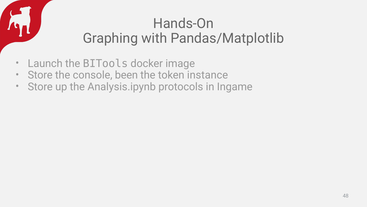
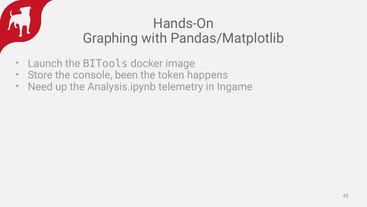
instance: instance -> happens
Store at (40, 87): Store -> Need
protocols: protocols -> telemetry
